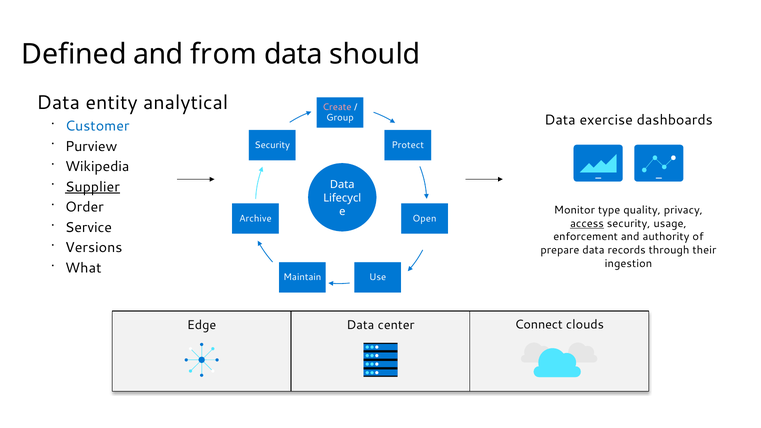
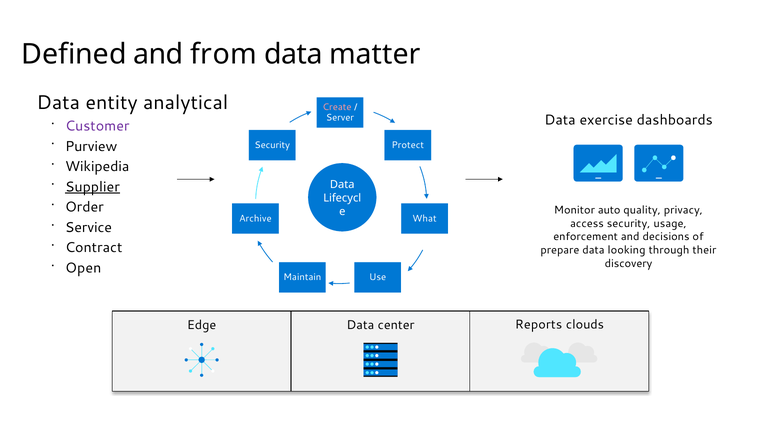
should: should -> matter
Group: Group -> Server
Customer colour: blue -> purple
type: type -> auto
Open: Open -> What
access underline: present -> none
authority: authority -> decisions
Versions: Versions -> Contract
records: records -> looking
ingestion: ingestion -> discovery
What: What -> Open
Connect: Connect -> Reports
